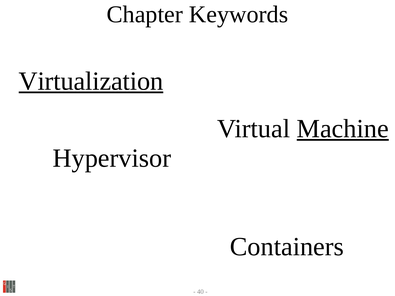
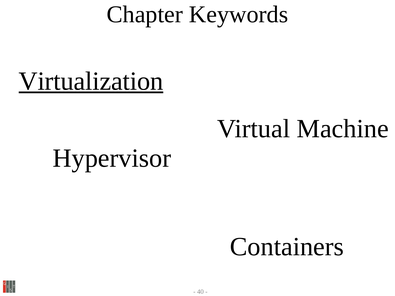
Machine underline: present -> none
